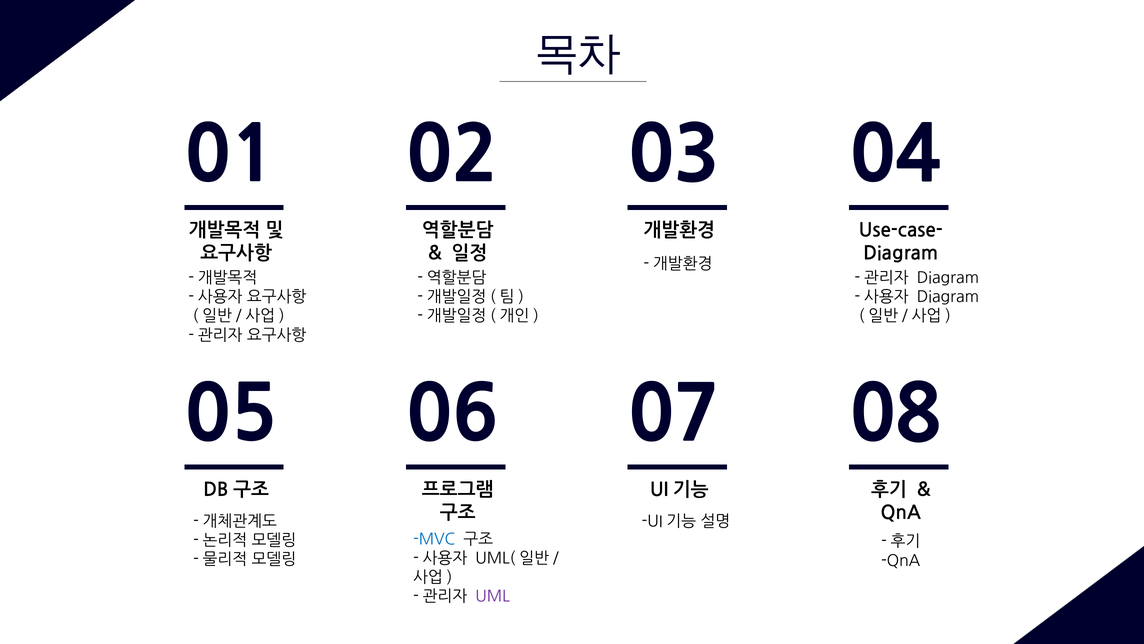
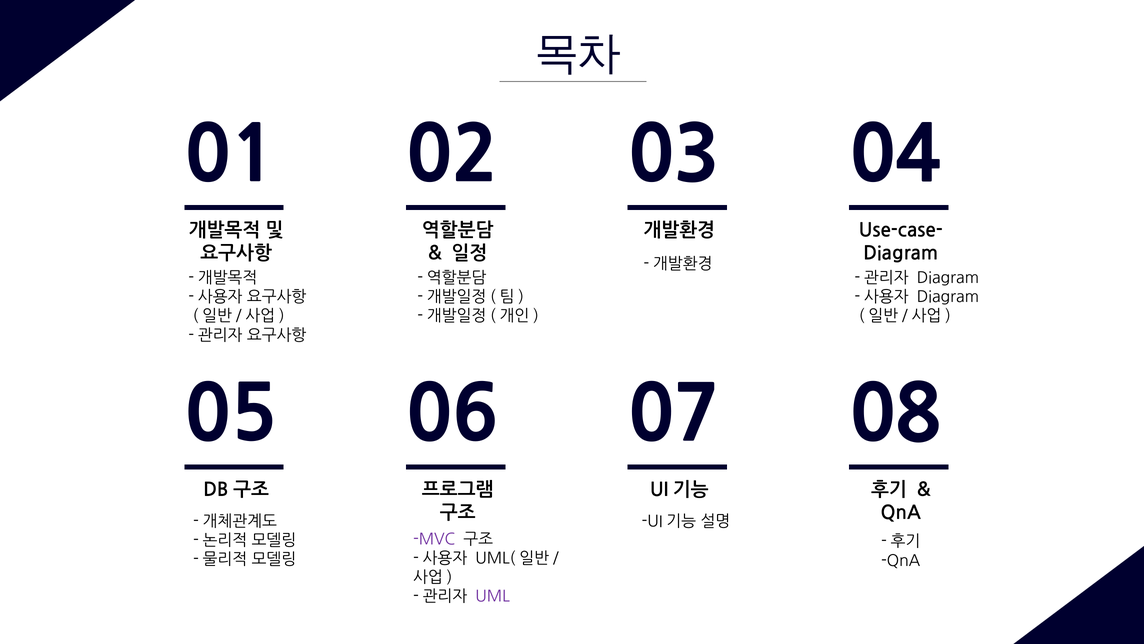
MVC colour: blue -> purple
